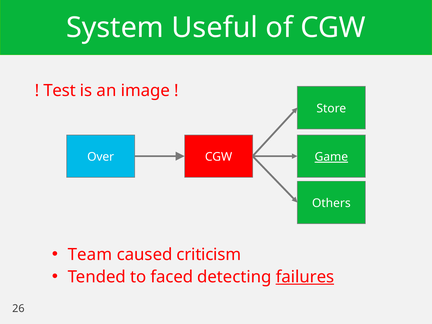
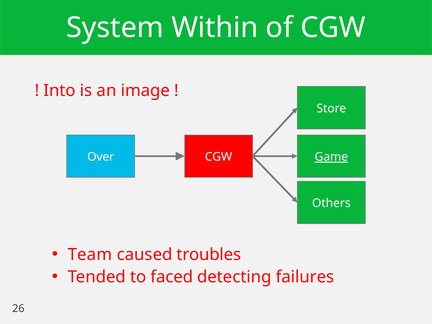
Useful: Useful -> Within
Test: Test -> Into
criticism: criticism -> troubles
failures underline: present -> none
